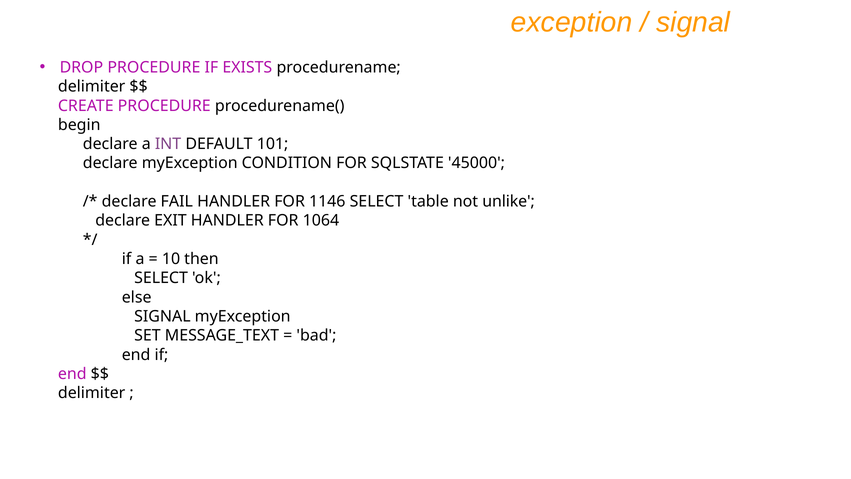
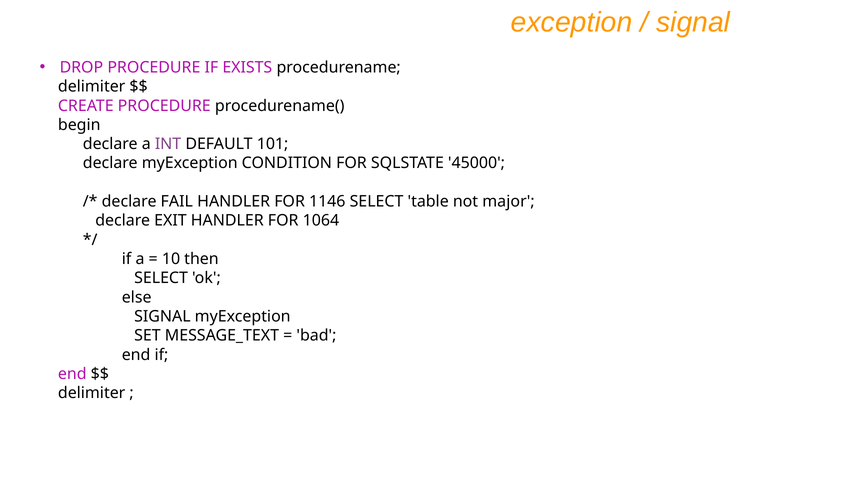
unlike: unlike -> major
